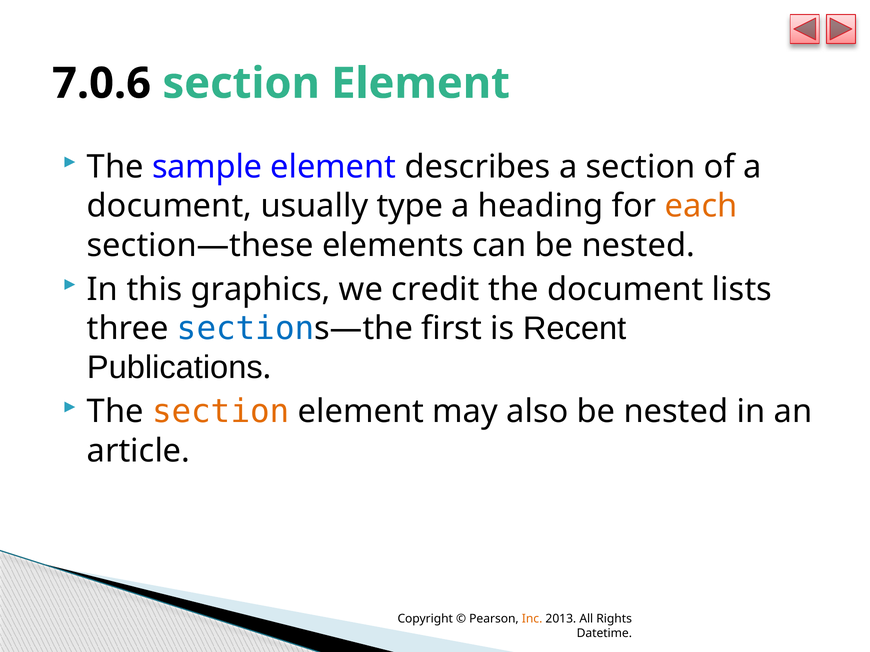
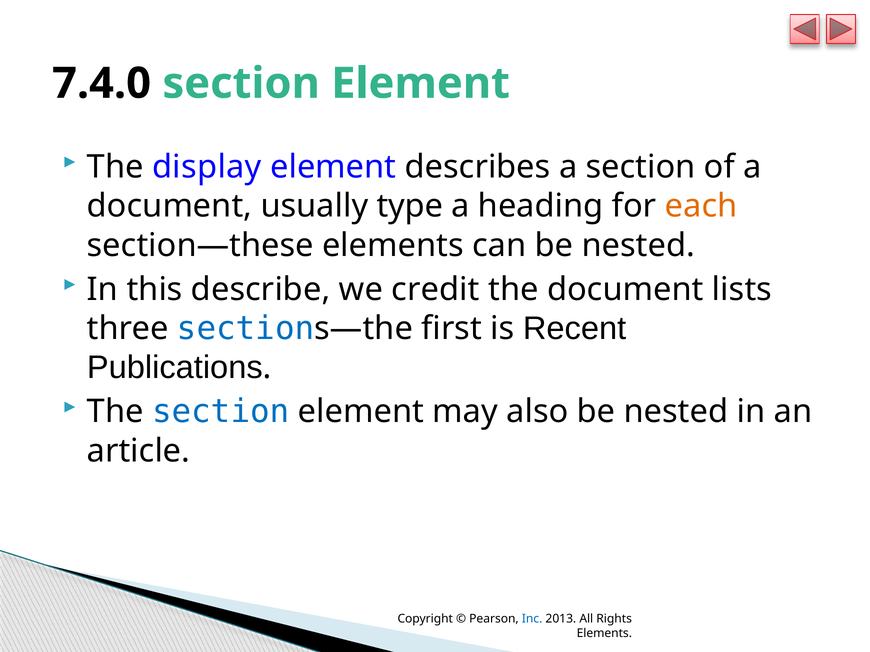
7.0.6: 7.0.6 -> 7.4.0
sample: sample -> display
graphics: graphics -> describe
section at (221, 412) colour: orange -> blue
Inc colour: orange -> blue
Datetime at (604, 634): Datetime -> Elements
